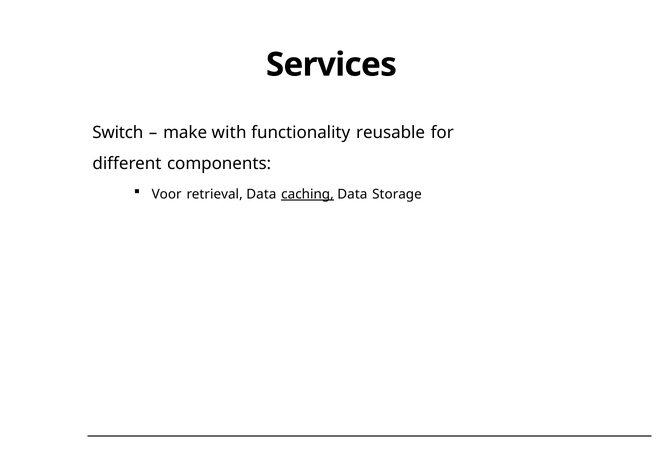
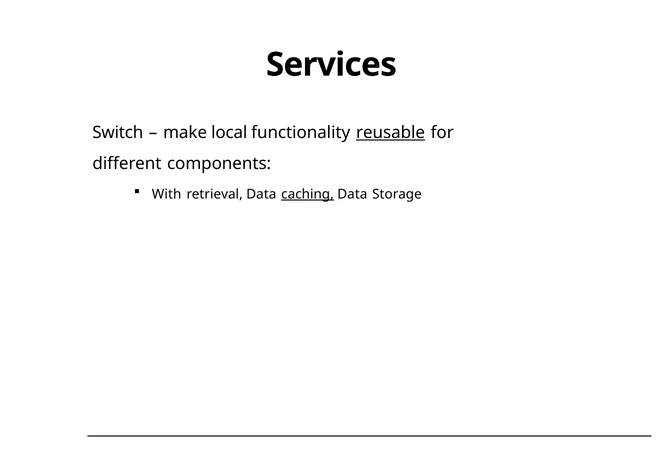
with: with -> local
reusable underline: none -> present
Voor: Voor -> With
